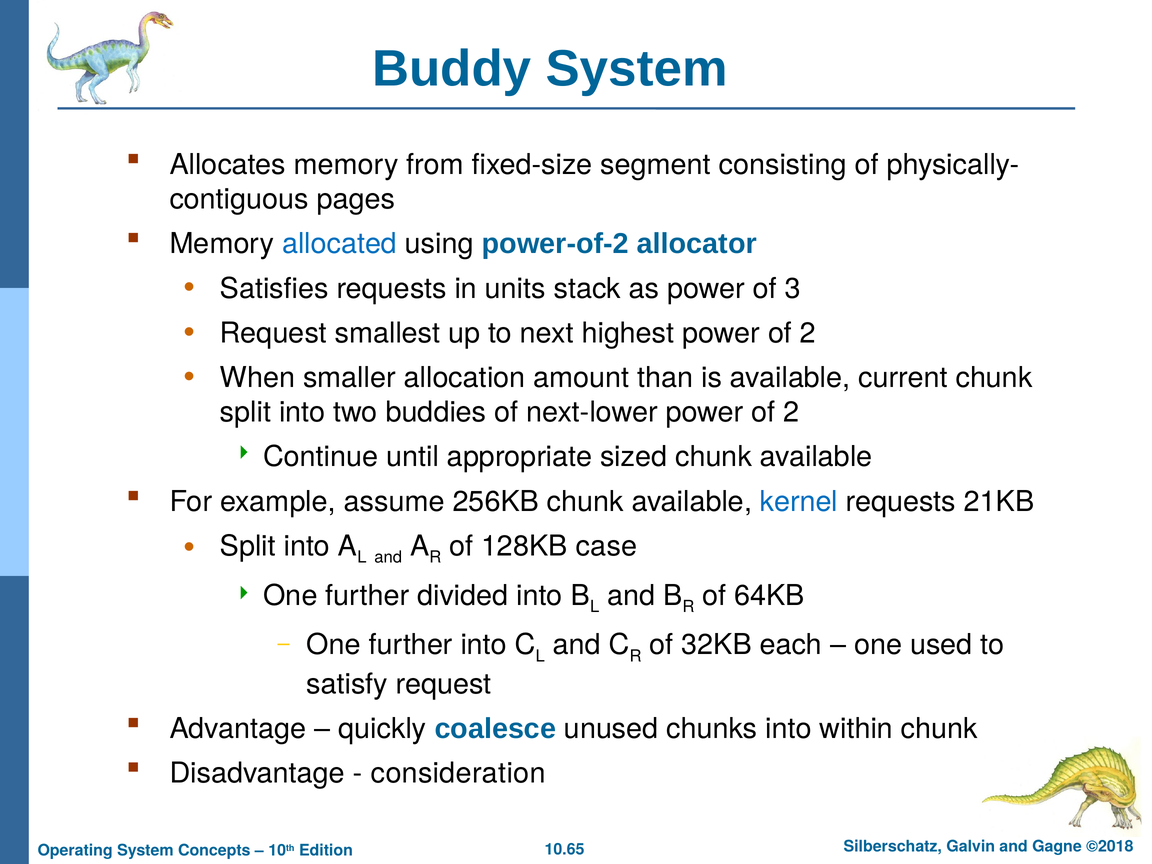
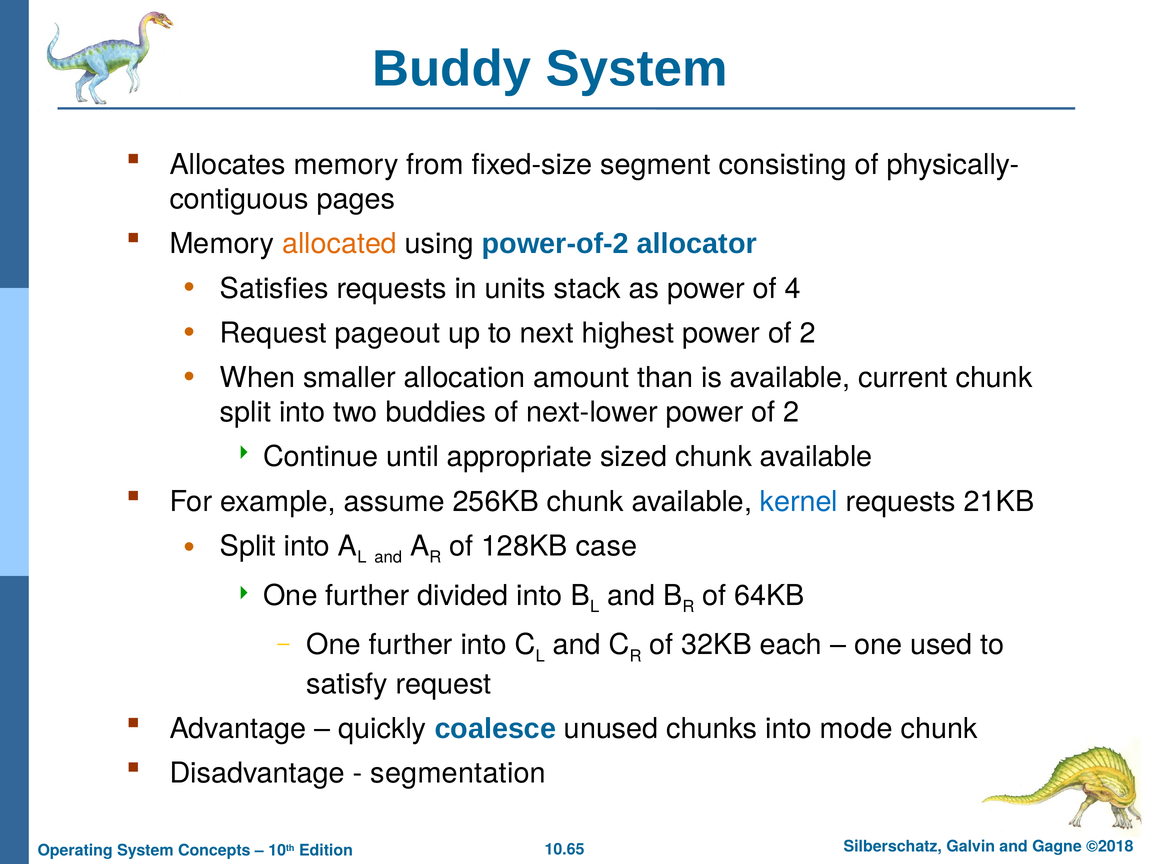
allocated colour: blue -> orange
3: 3 -> 4
smallest: smallest -> pageout
within: within -> mode
consideration: consideration -> segmentation
